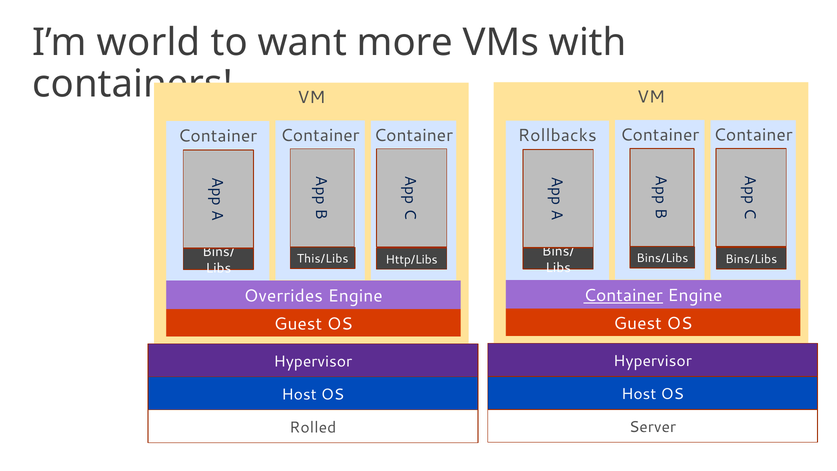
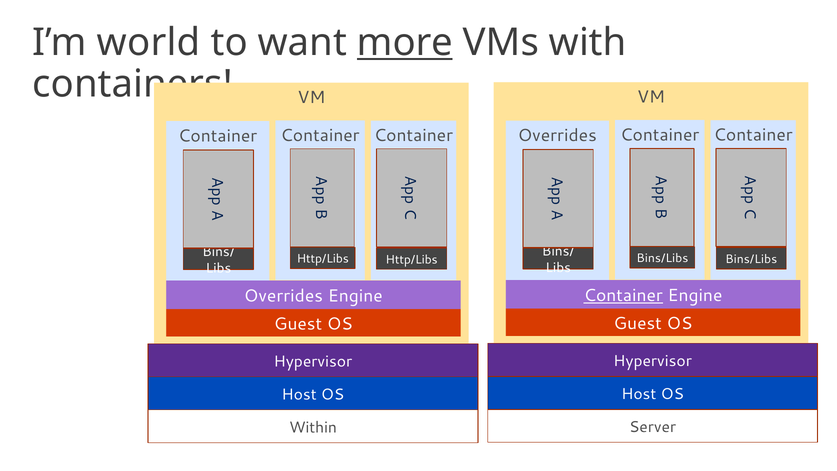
more underline: none -> present
Rollbacks at (557, 135): Rollbacks -> Overrides
This/Libs at (323, 259): This/Libs -> Http/Libs
Rolled: Rolled -> Within
